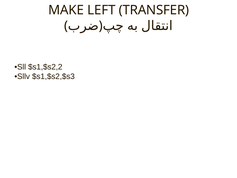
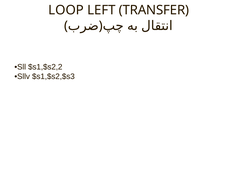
MAKE: MAKE -> LOOP
